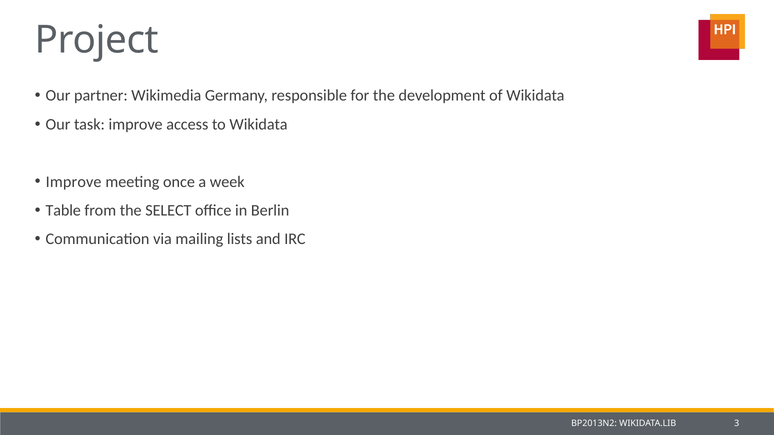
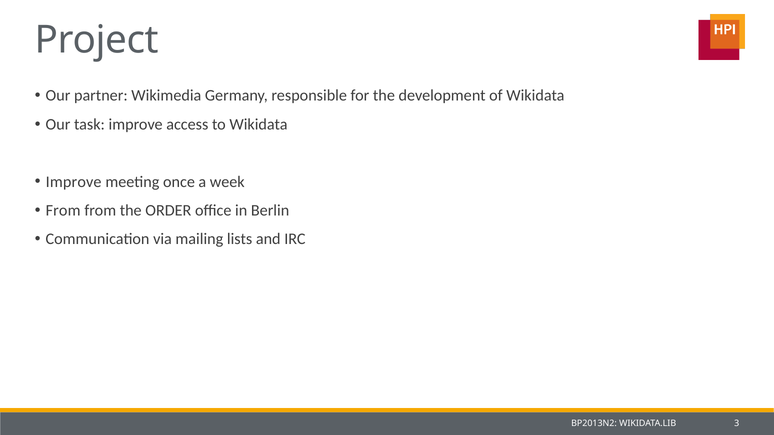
Table at (63, 211): Table -> From
SELECT: SELECT -> ORDER
